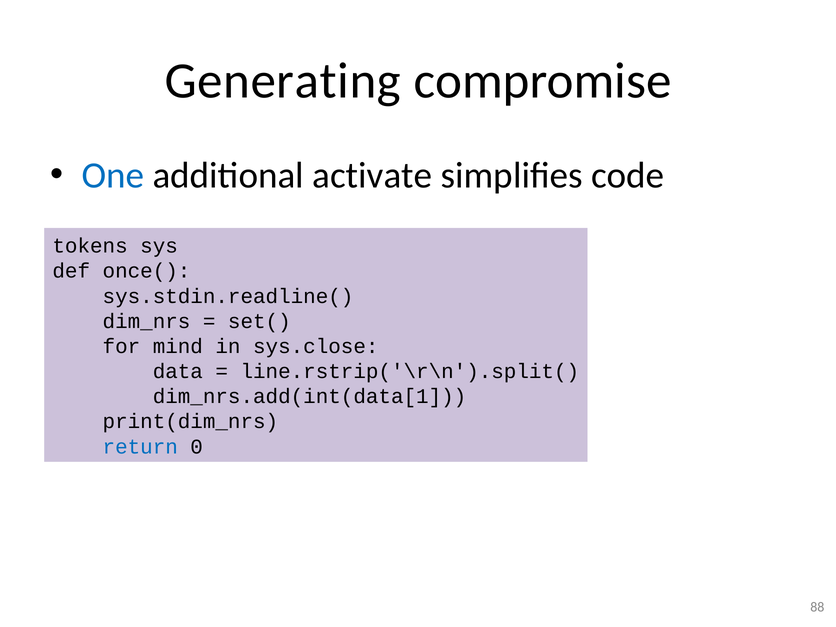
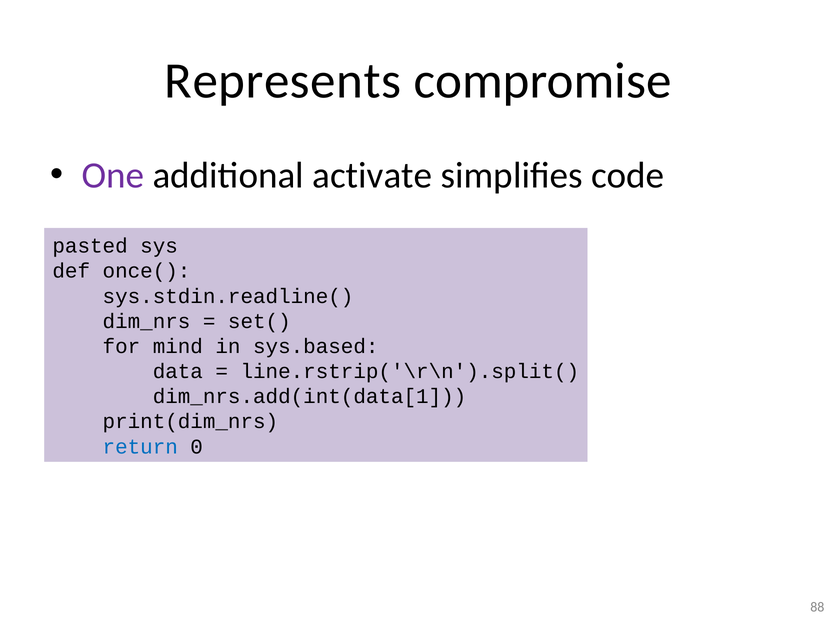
Generating: Generating -> Represents
One colour: blue -> purple
tokens: tokens -> pasted
sys.close: sys.close -> sys.based
